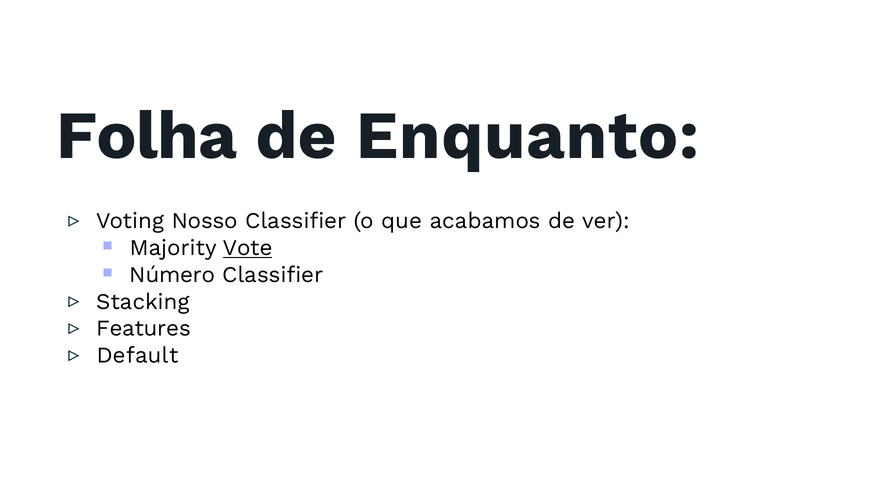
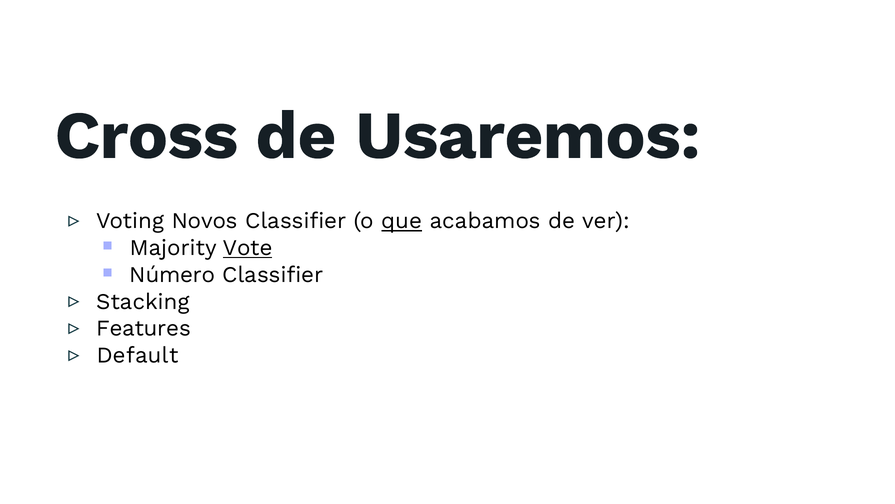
Folha: Folha -> Cross
Enquanto: Enquanto -> Usaremos
Nosso: Nosso -> Novos
que underline: none -> present
